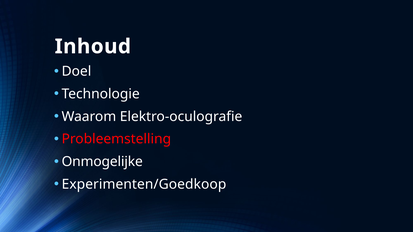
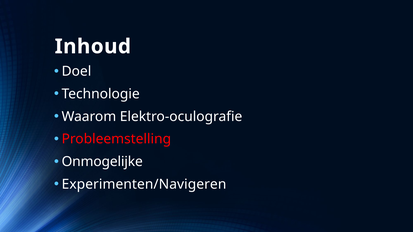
Experimenten/Goedkoop: Experimenten/Goedkoop -> Experimenten/Navigeren
